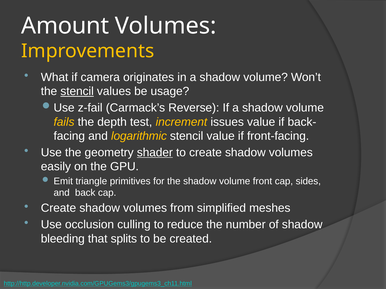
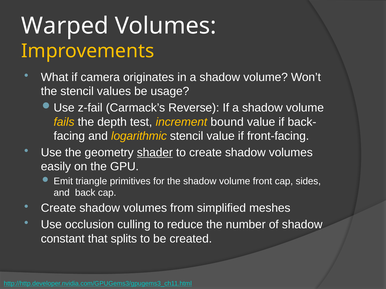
Amount: Amount -> Warped
stencil at (77, 91) underline: present -> none
issues: issues -> bound
bleeding: bleeding -> constant
